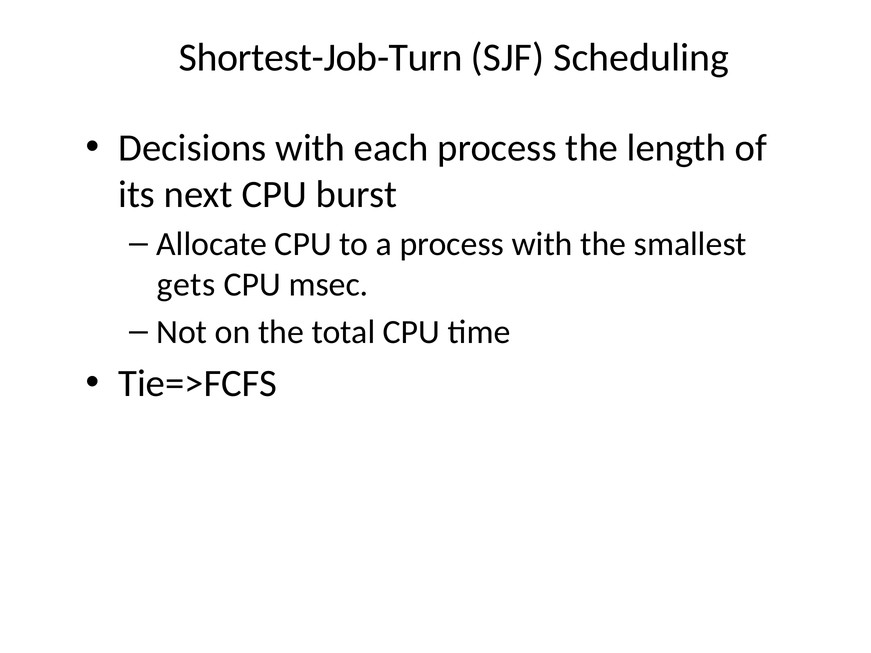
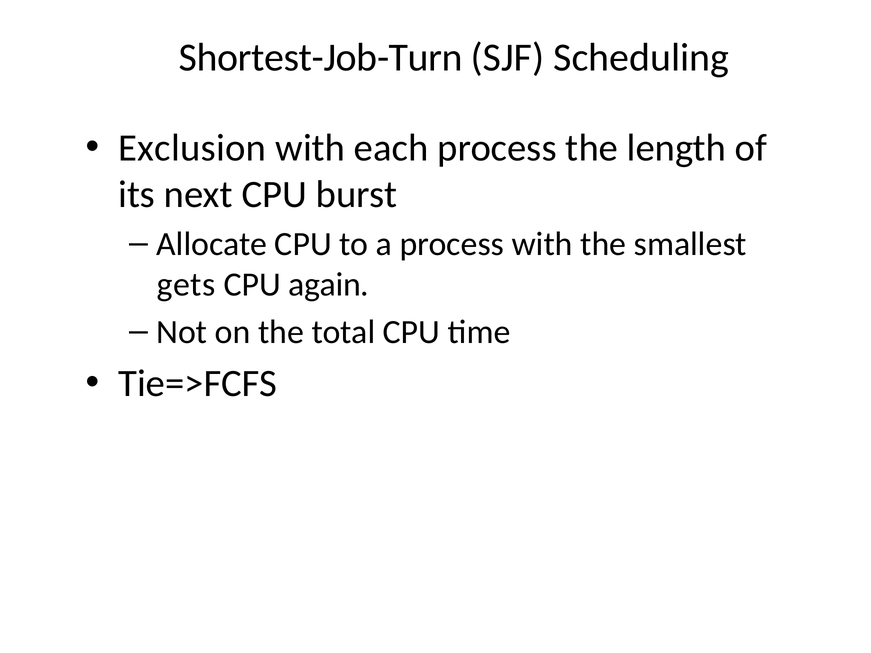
Decisions: Decisions -> Exclusion
msec: msec -> again
